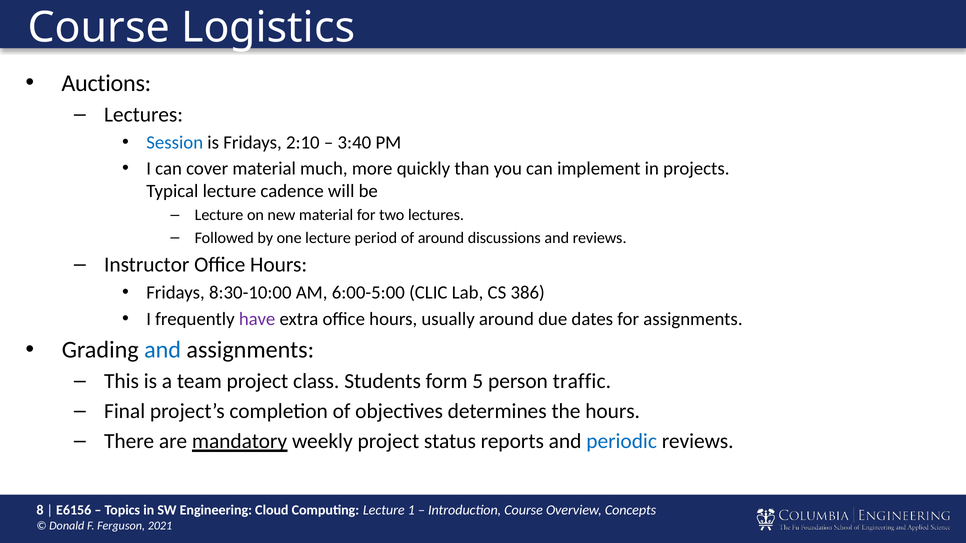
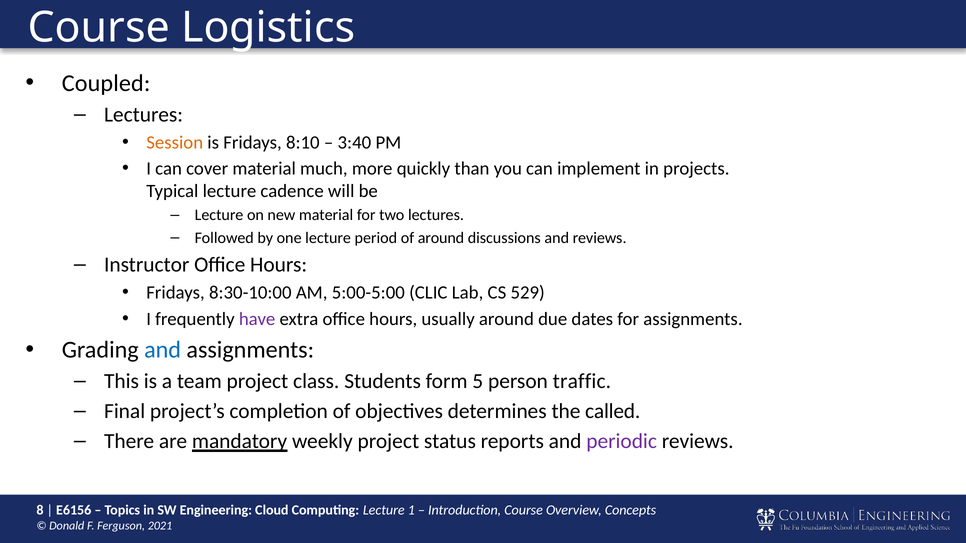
Auctions: Auctions -> Coupled
Session colour: blue -> orange
2:10: 2:10 -> 8:10
6:00-5:00: 6:00-5:00 -> 5:00-5:00
386: 386 -> 529
the hours: hours -> called
periodic colour: blue -> purple
